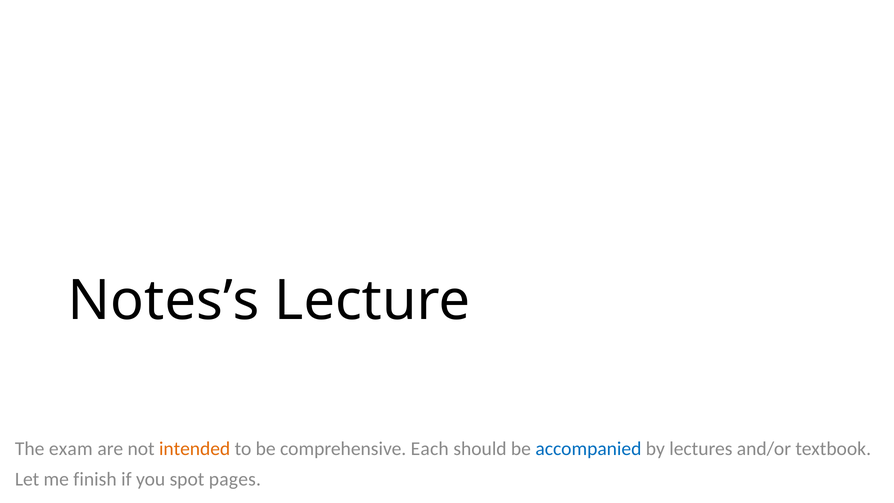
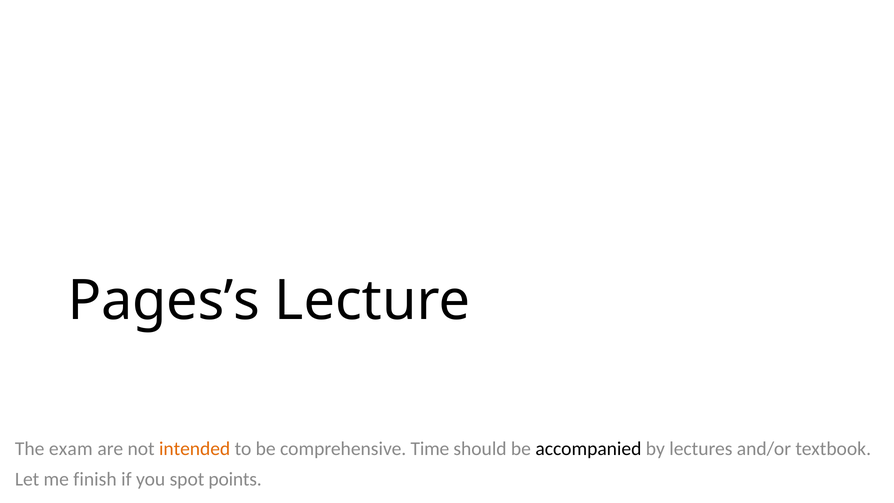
Notes’s: Notes’s -> Pages’s
Each: Each -> Time
accompanied colour: blue -> black
pages: pages -> points
